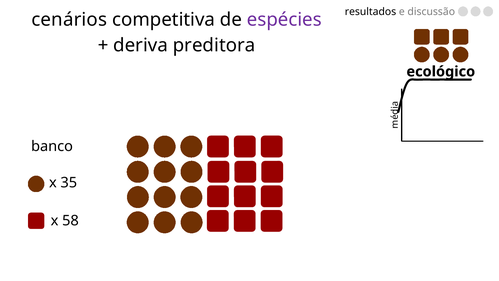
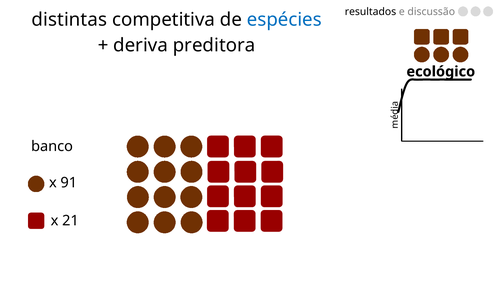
cenários: cenários -> distintas
espécies colour: purple -> blue
35: 35 -> 91
58: 58 -> 21
